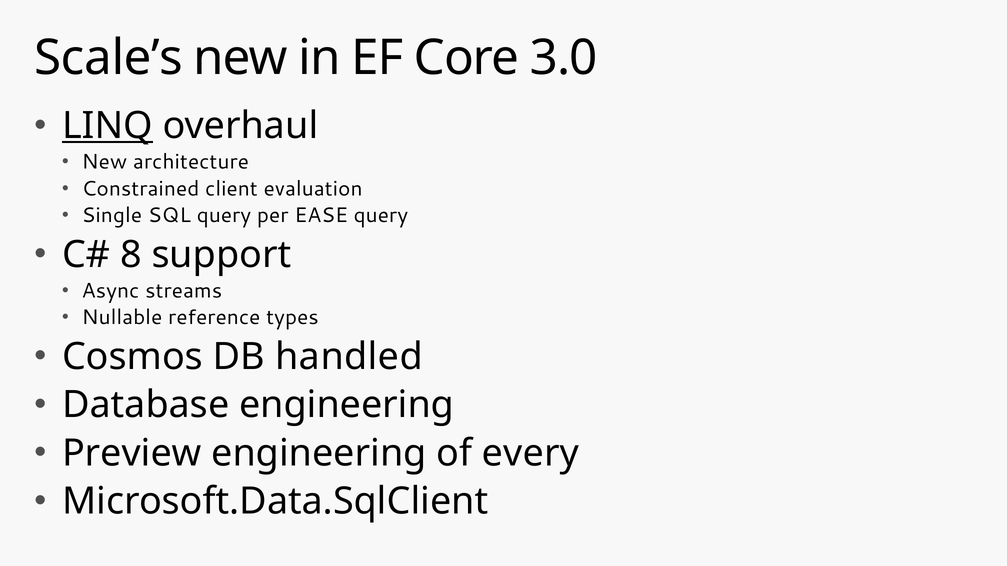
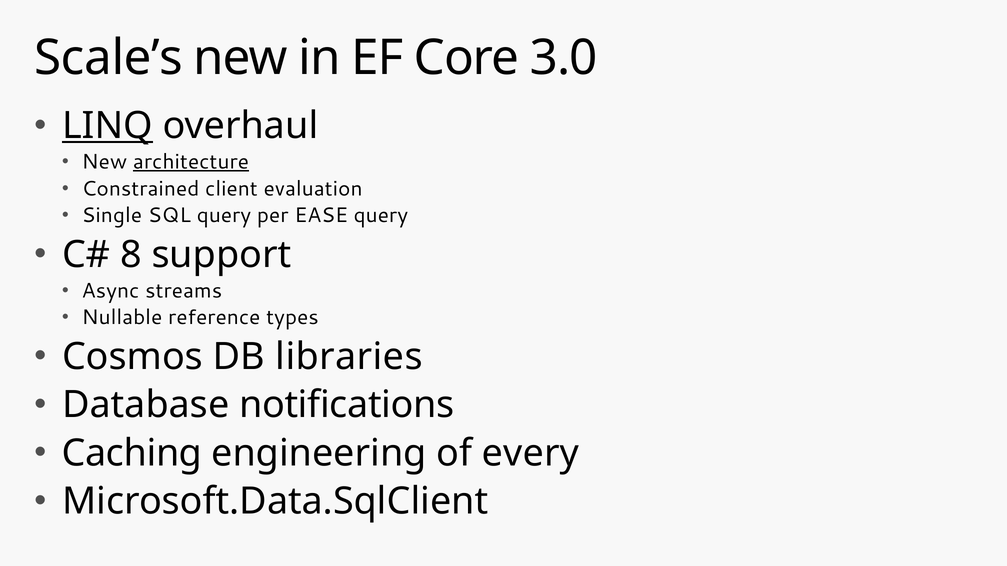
architecture underline: none -> present
handled: handled -> libraries
Database engineering: engineering -> notifications
Preview: Preview -> Caching
